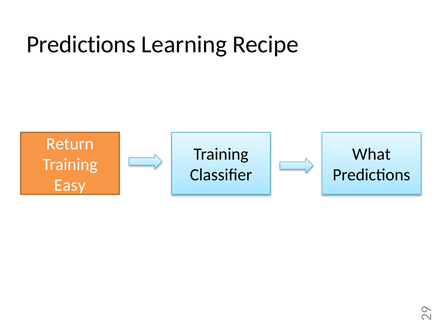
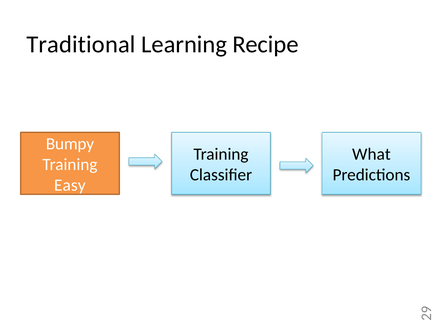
Predictions at (81, 44): Predictions -> Traditional
Return: Return -> Bumpy
